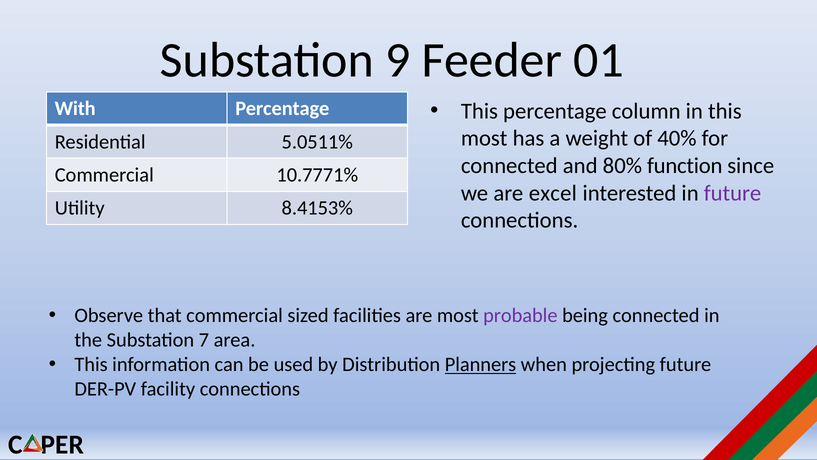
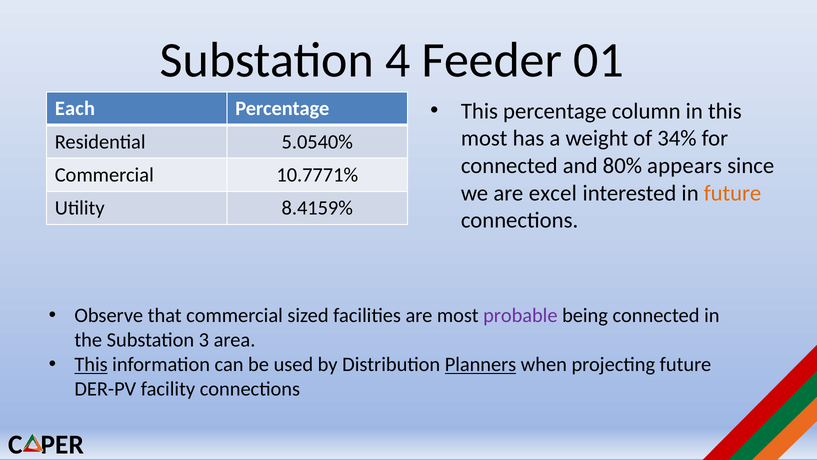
9: 9 -> 4
With: With -> Each
40%: 40% -> 34%
5.0511%: 5.0511% -> 5.0540%
function: function -> appears
future at (732, 193) colour: purple -> orange
8.4153%: 8.4153% -> 8.4159%
7: 7 -> 3
This at (91, 364) underline: none -> present
